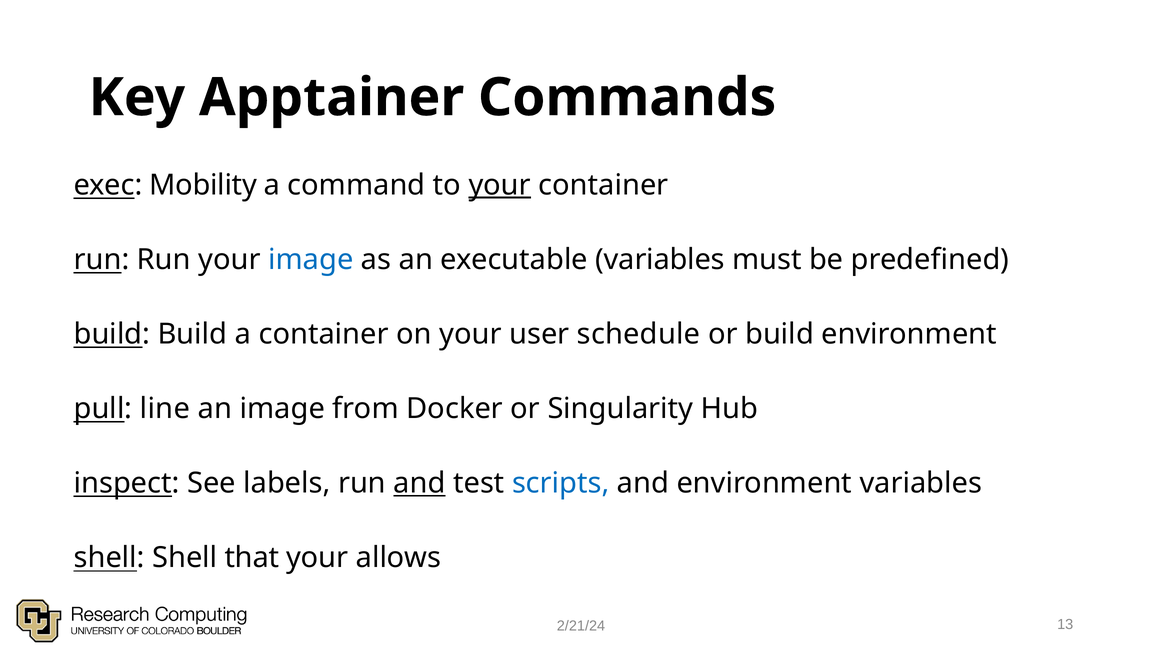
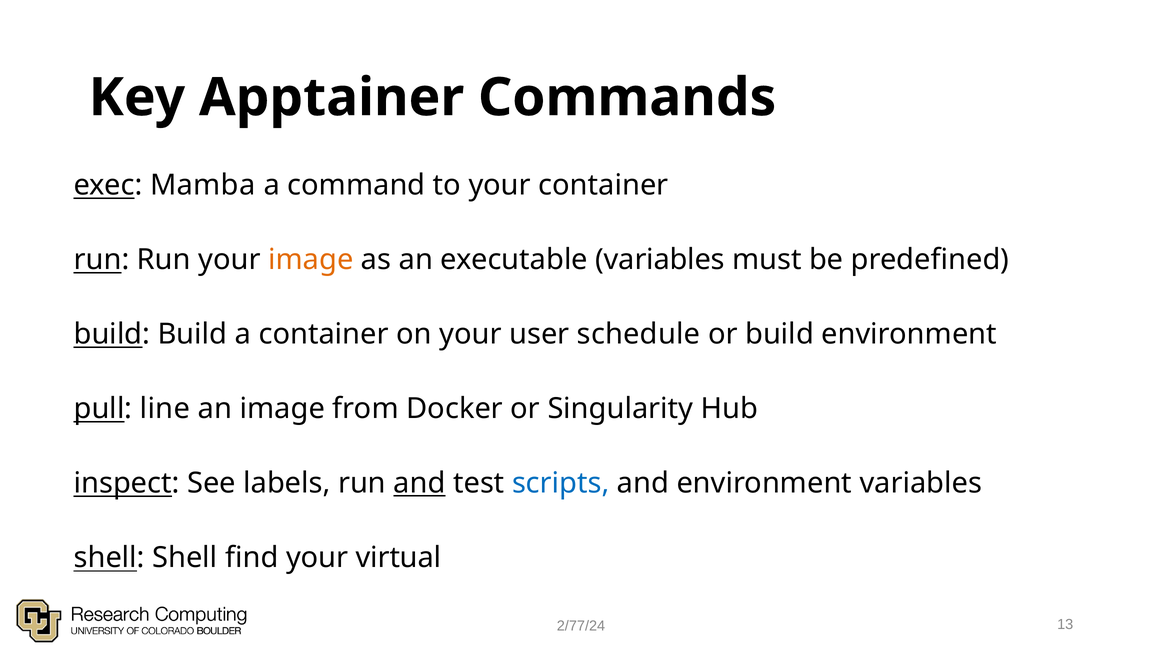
Mobility: Mobility -> Mamba
your at (500, 185) underline: present -> none
image at (311, 259) colour: blue -> orange
that: that -> find
allows: allows -> virtual
2/21/24: 2/21/24 -> 2/77/24
